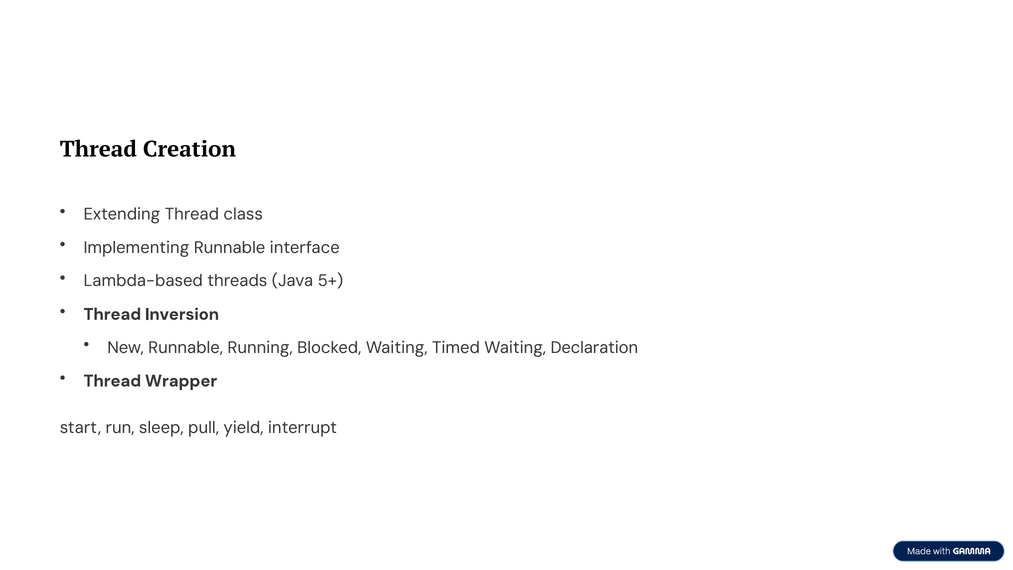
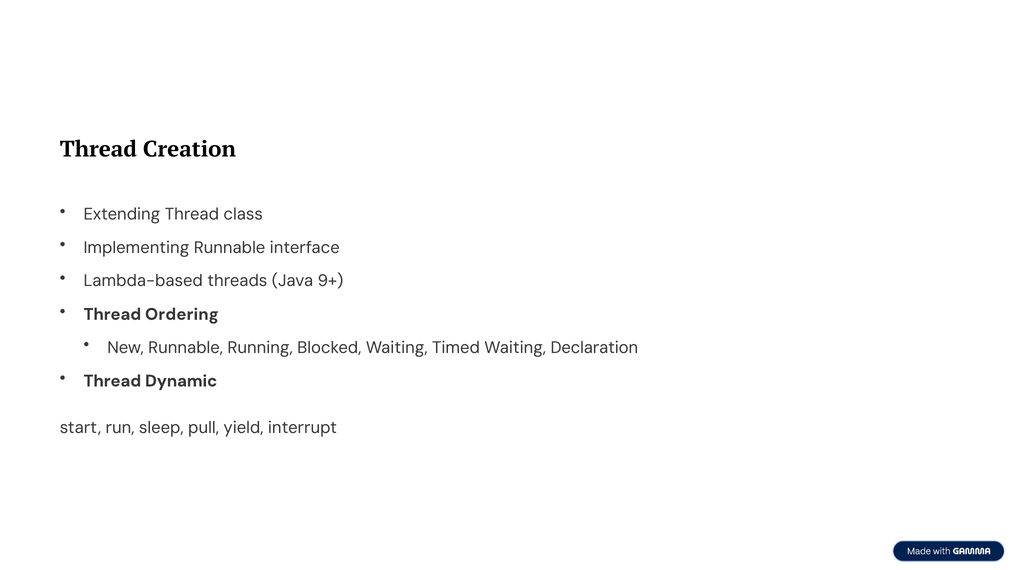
5+: 5+ -> 9+
Inversion: Inversion -> Ordering
Wrapper: Wrapper -> Dynamic
